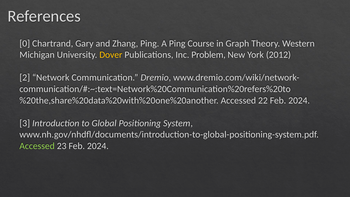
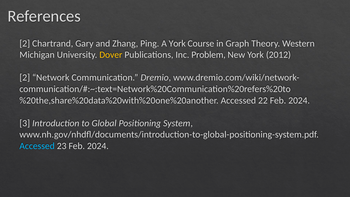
0 at (25, 43): 0 -> 2
A Ping: Ping -> York
Accessed at (37, 146) colour: light green -> light blue
